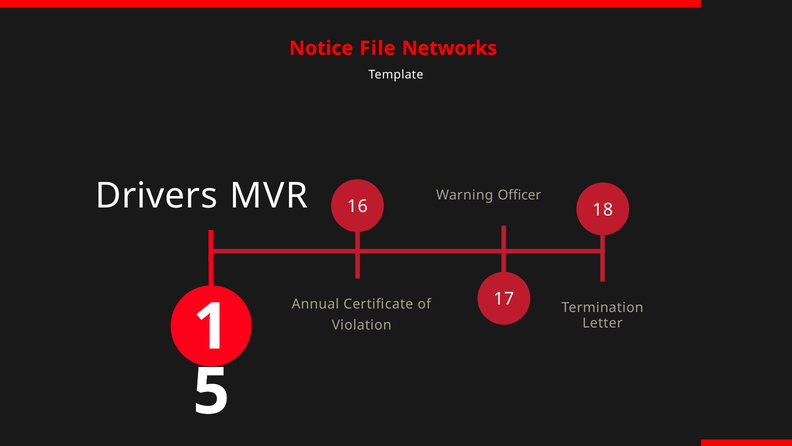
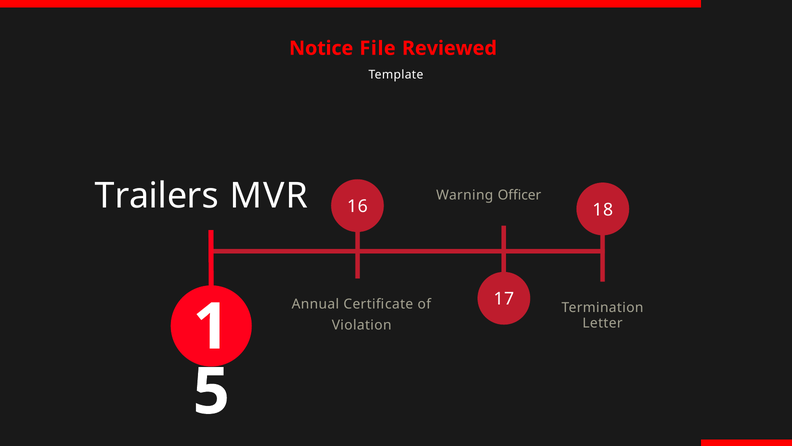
Networks: Networks -> Reviewed
Drivers: Drivers -> Trailers
